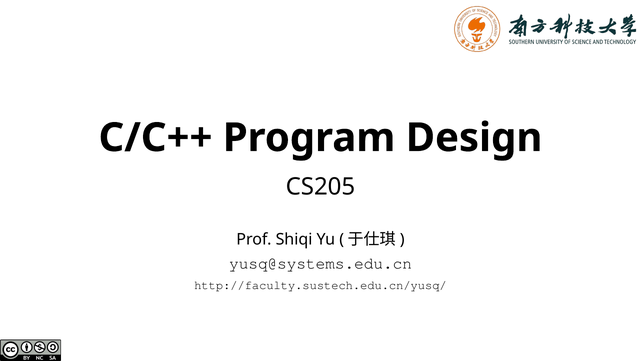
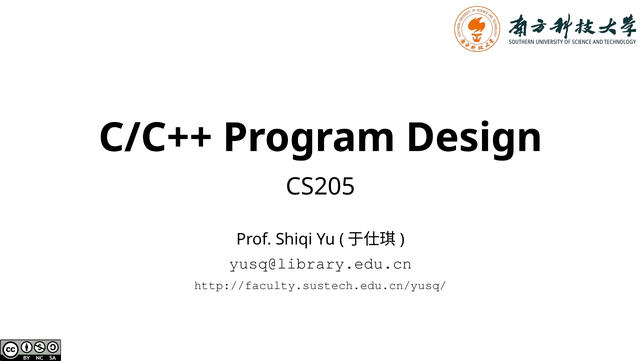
yusq@systems.edu.cn: yusq@systems.edu.cn -> yusq@library.edu.cn
